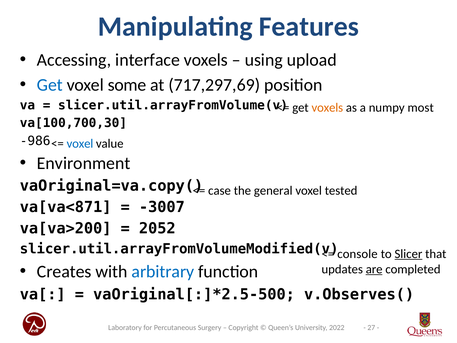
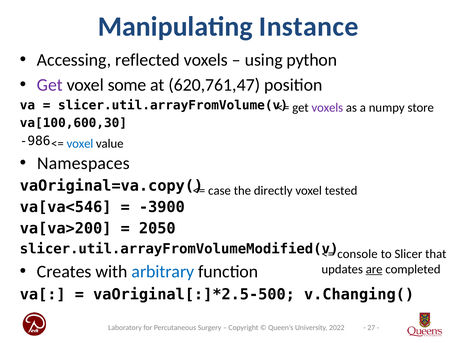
Features: Features -> Instance
interface: interface -> reflected
upload: upload -> python
Get at (50, 85) colour: blue -> purple
717,297,69: 717,297,69 -> 620,761,47
voxels at (327, 108) colour: orange -> purple
most: most -> store
va[100,700,30: va[100,700,30 -> va[100,600,30
Environment: Environment -> Namespaces
general: general -> directly
va[va<871: va[va<871 -> va[va<546
-3007: -3007 -> -3900
2052: 2052 -> 2050
Slicer underline: present -> none
v.Observes(: v.Observes( -> v.Changing(
